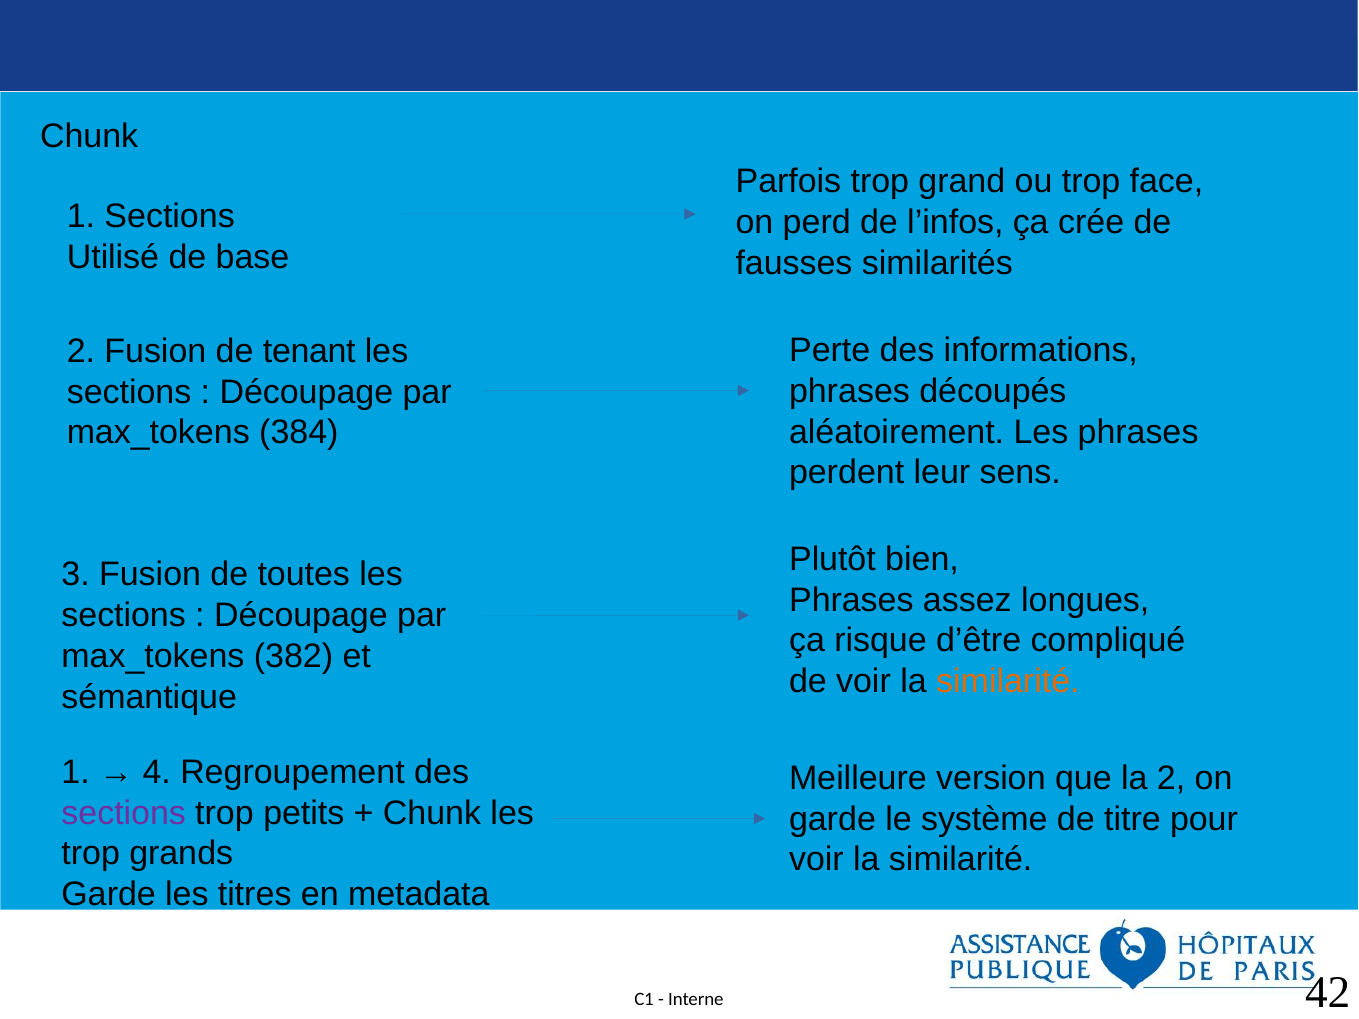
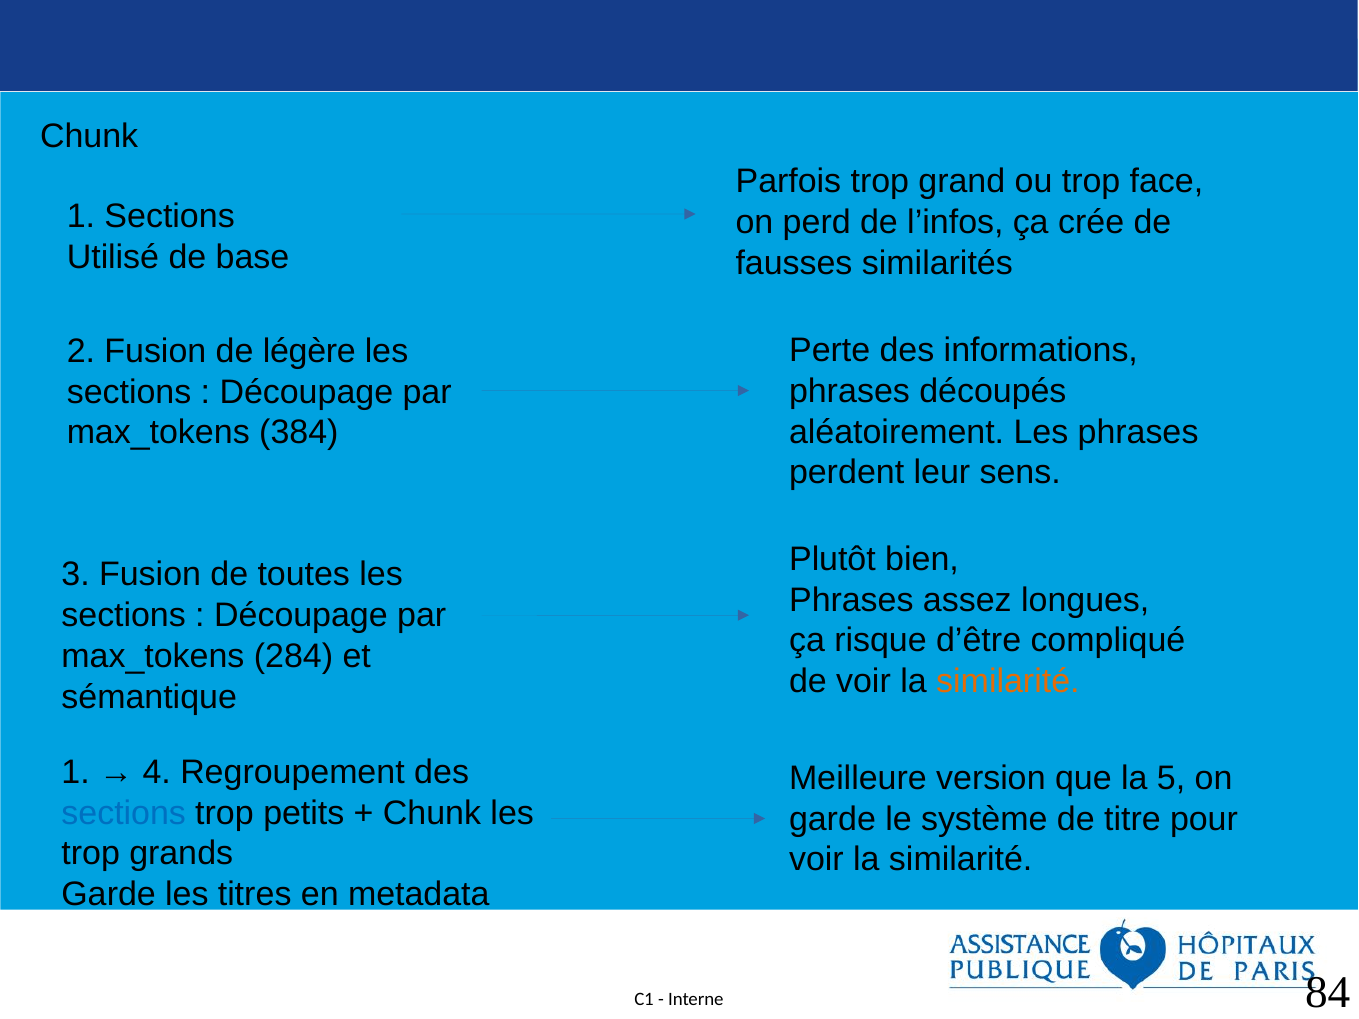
tenant: tenant -> légère
382: 382 -> 284
la 2: 2 -> 5
sections at (124, 813) colour: purple -> blue
42: 42 -> 84
